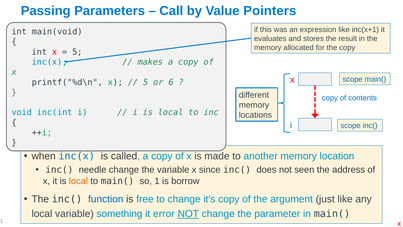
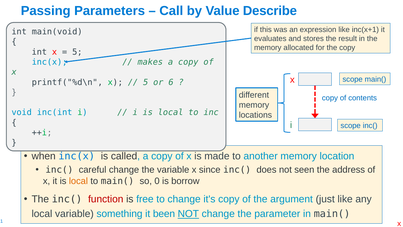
Pointers: Pointers -> Describe
needle: needle -> careful
1: 1 -> 0
function colour: blue -> red
error: error -> been
